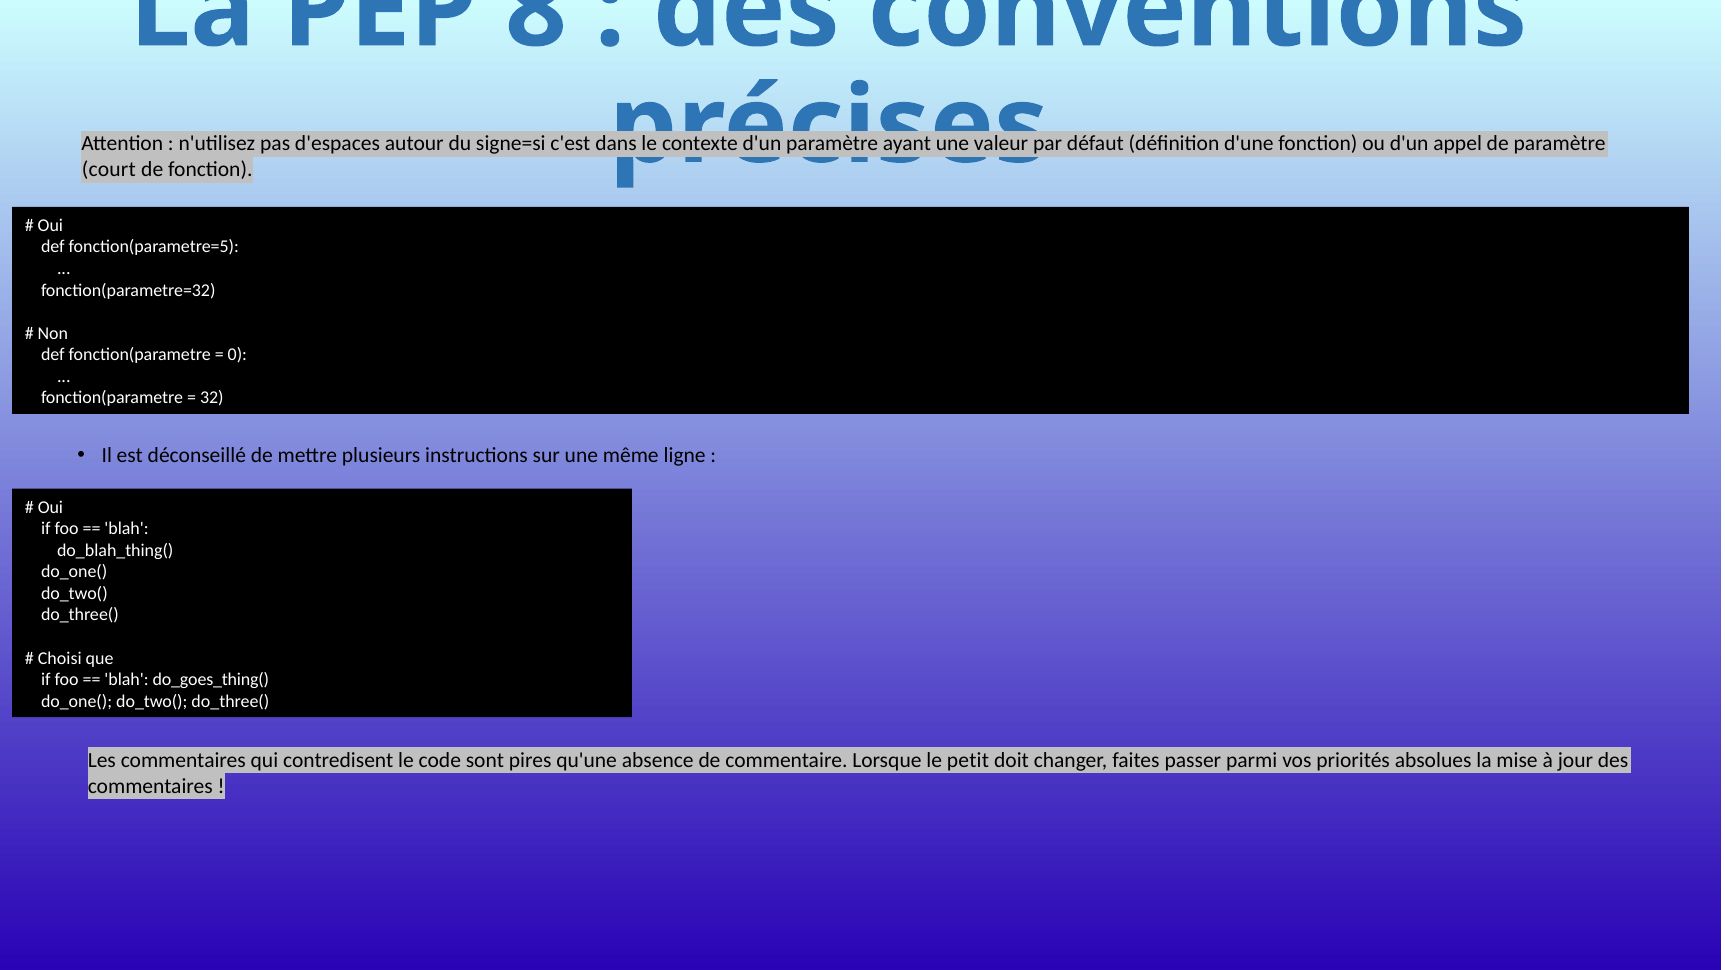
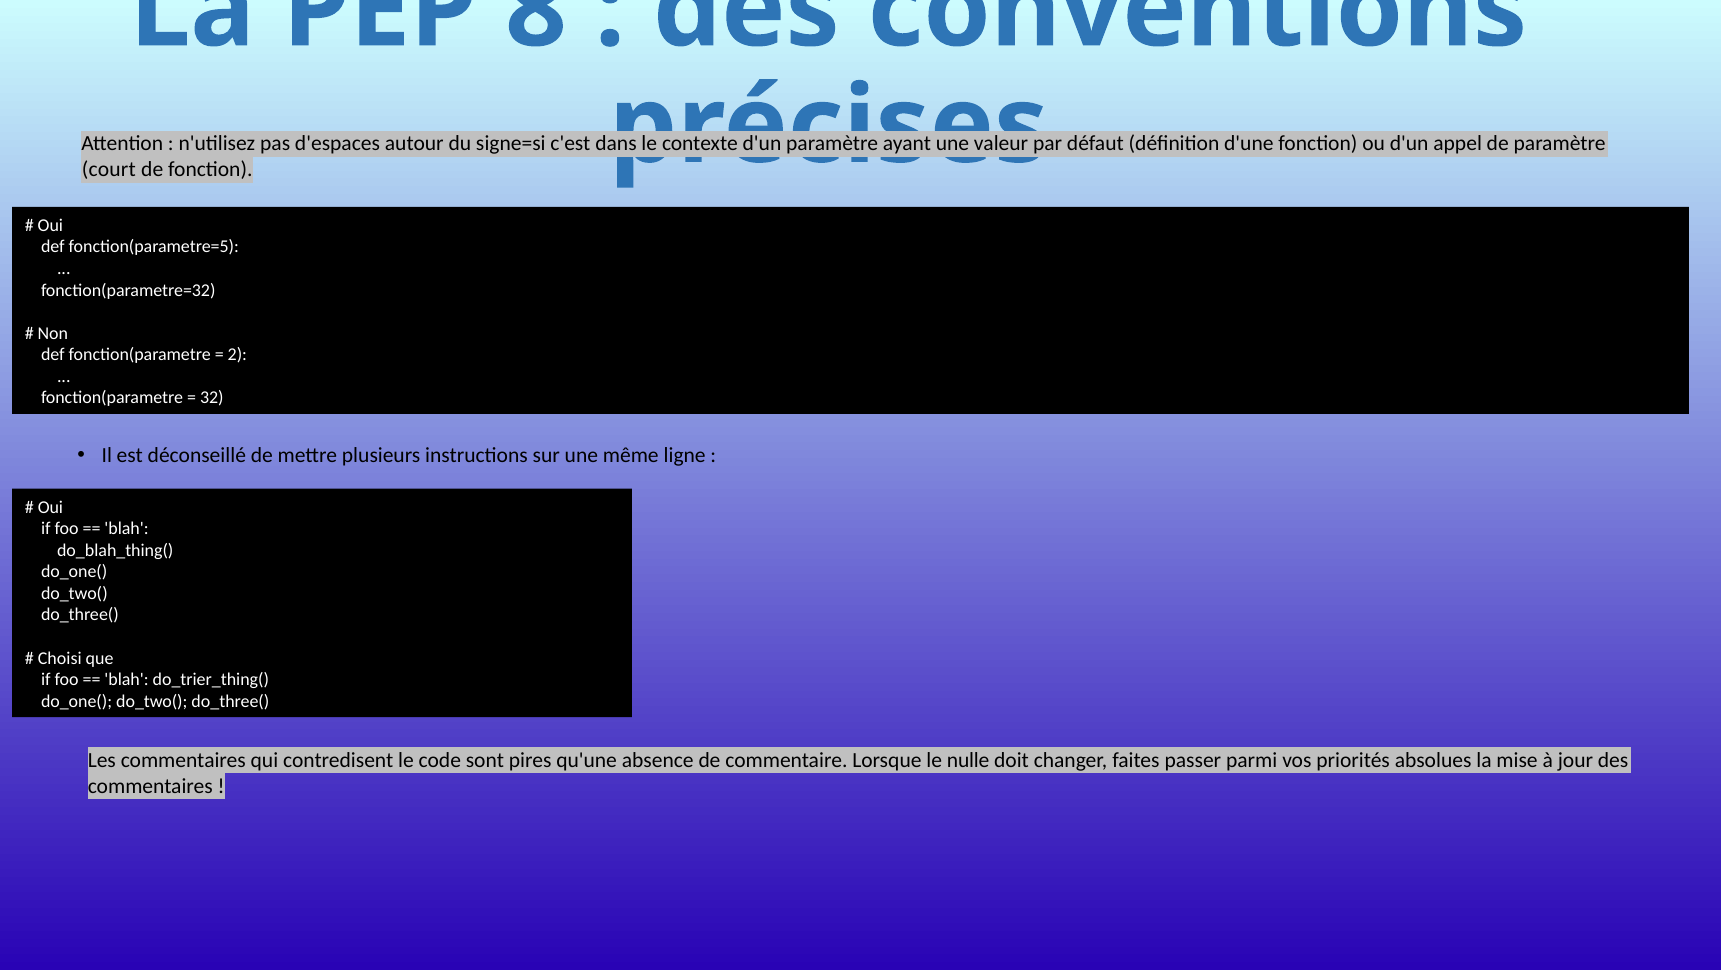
0: 0 -> 2
do_goes_thing(: do_goes_thing( -> do_trier_thing(
petit: petit -> nulle
